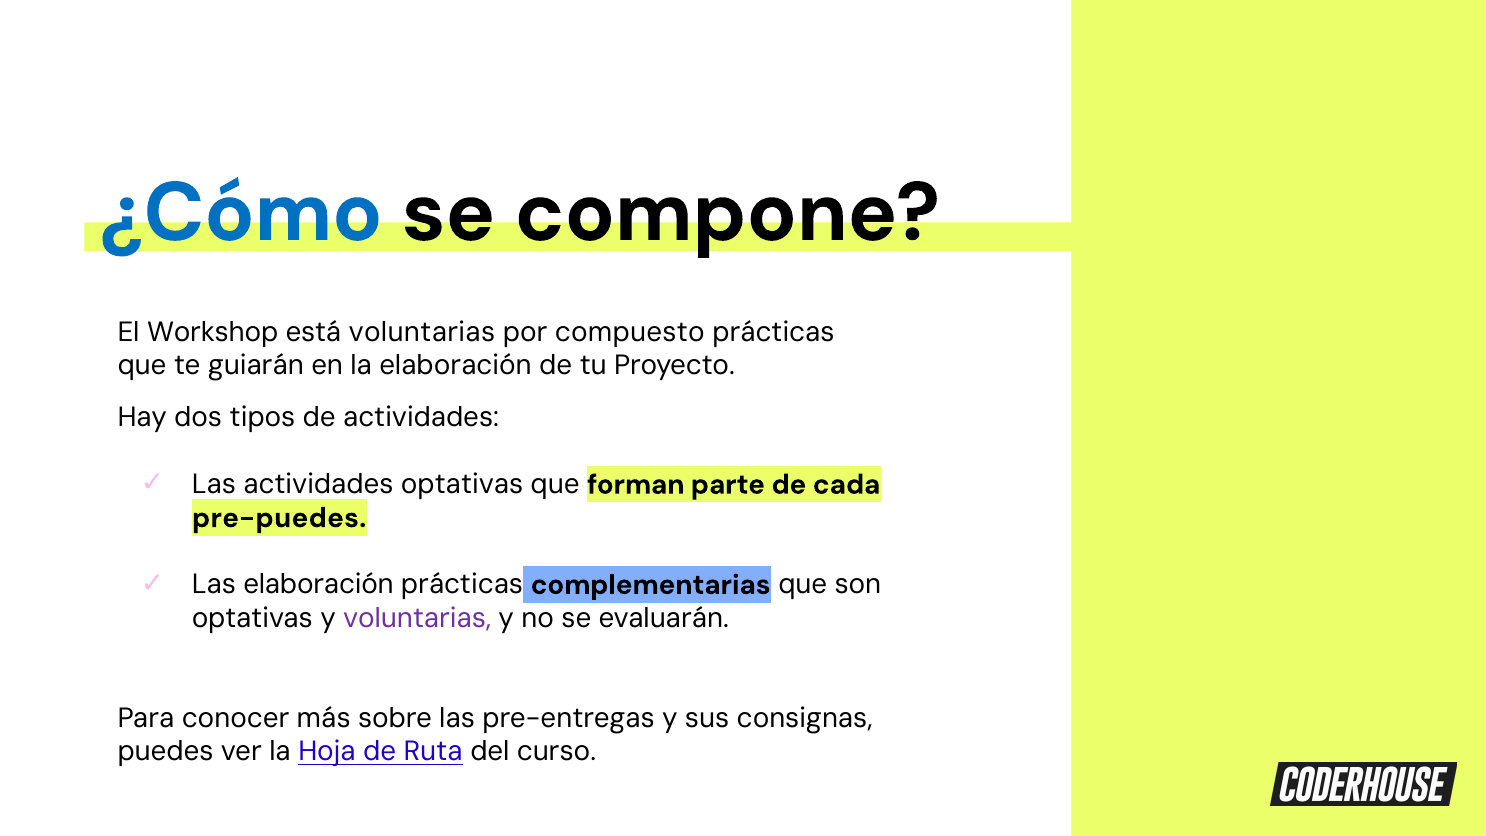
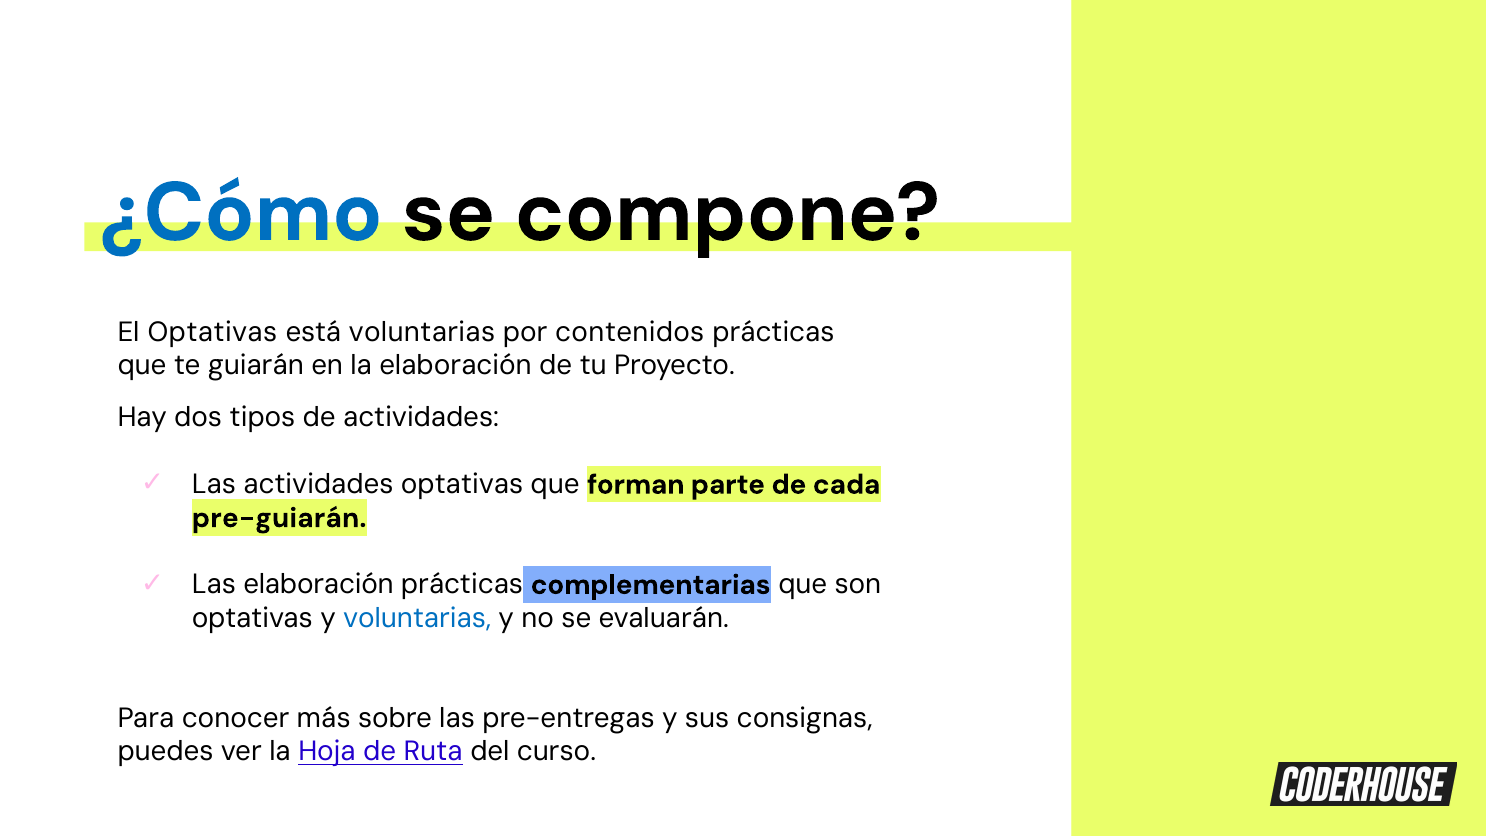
El Workshop: Workshop -> Optativas
compuesto: compuesto -> contenidos
pre-puedes: pre-puedes -> pre-guiarán
voluntarias at (417, 618) colour: purple -> blue
